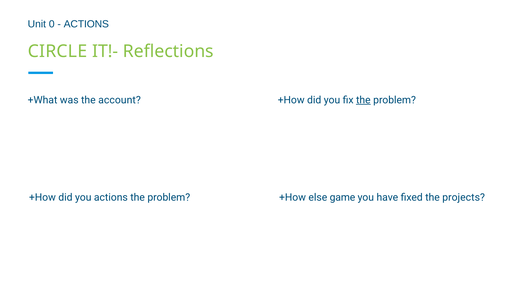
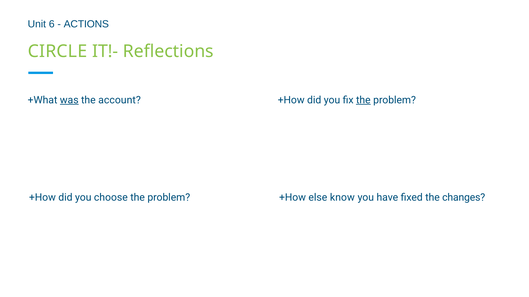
0: 0 -> 6
was underline: none -> present
you actions: actions -> choose
game: game -> know
projects: projects -> changes
